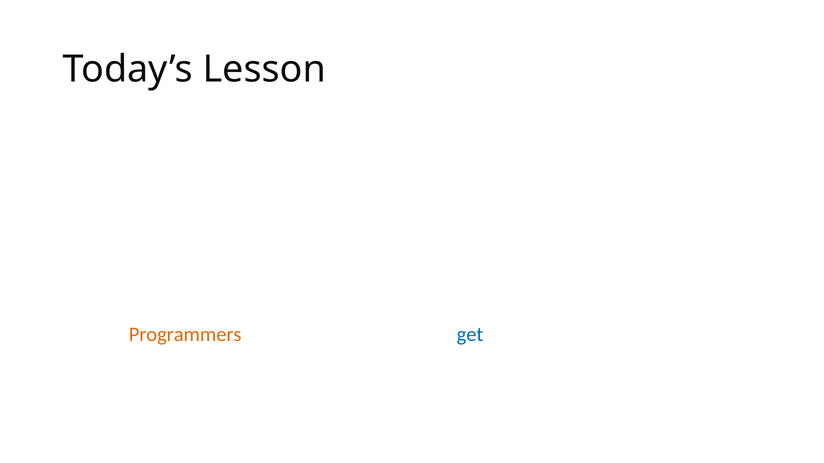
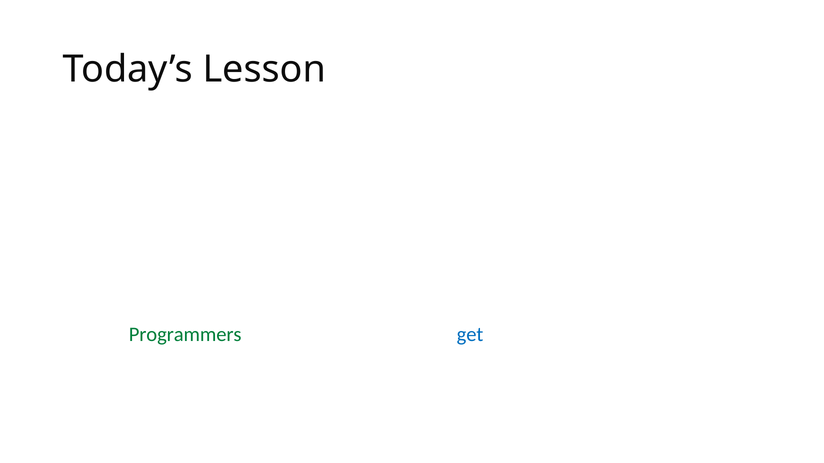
Programmers colour: orange -> green
